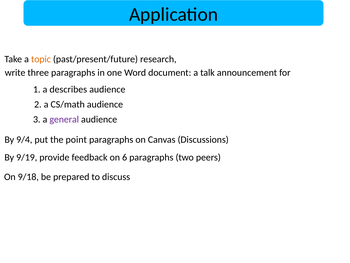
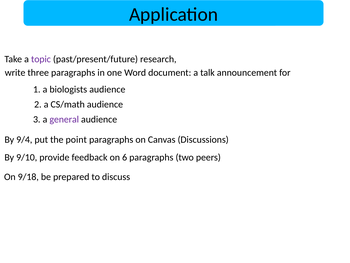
topic colour: orange -> purple
describes: describes -> biologists
9/19: 9/19 -> 9/10
